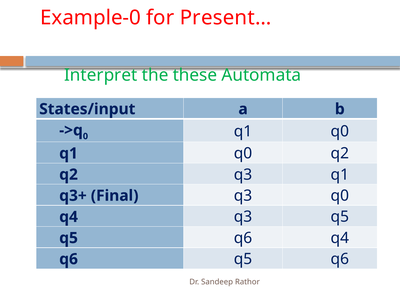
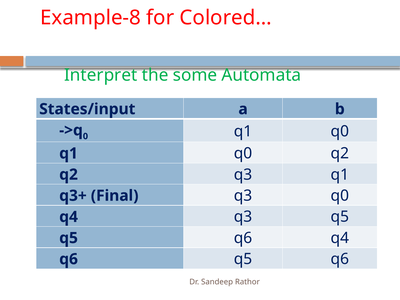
Example-0: Example-0 -> Example-8
Present…: Present… -> Colored…
these: these -> some
